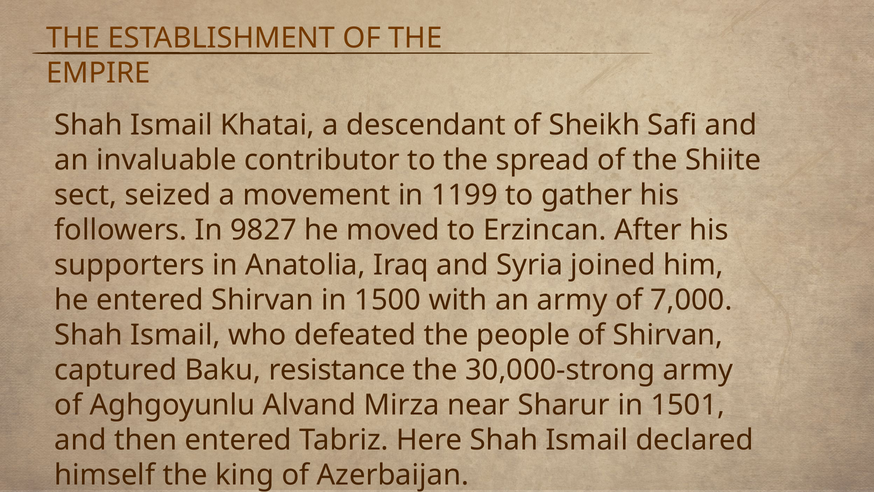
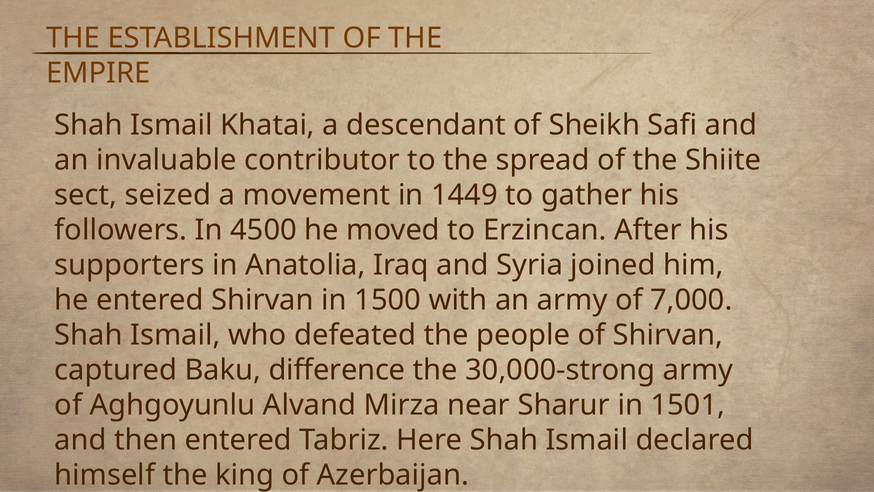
1199: 1199 -> 1449
9827: 9827 -> 4500
resistance: resistance -> difference
